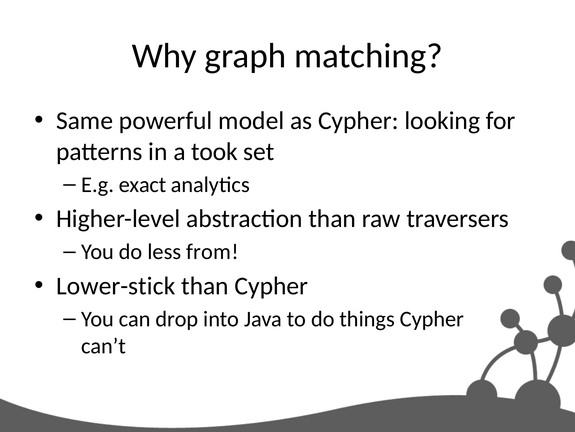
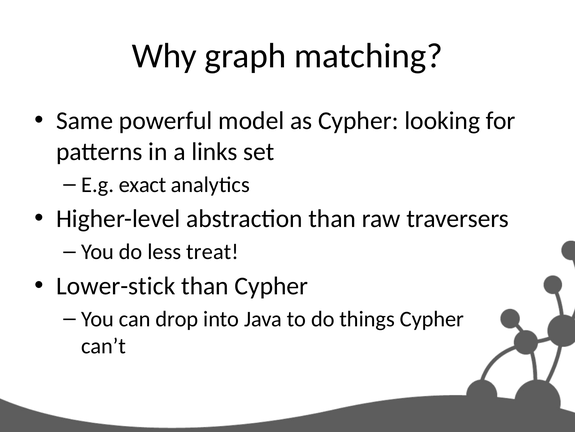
took: took -> links
from: from -> treat
